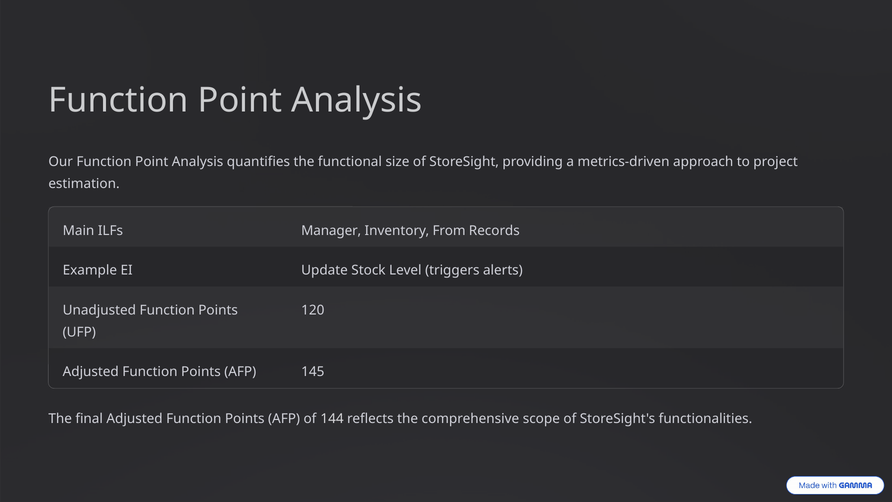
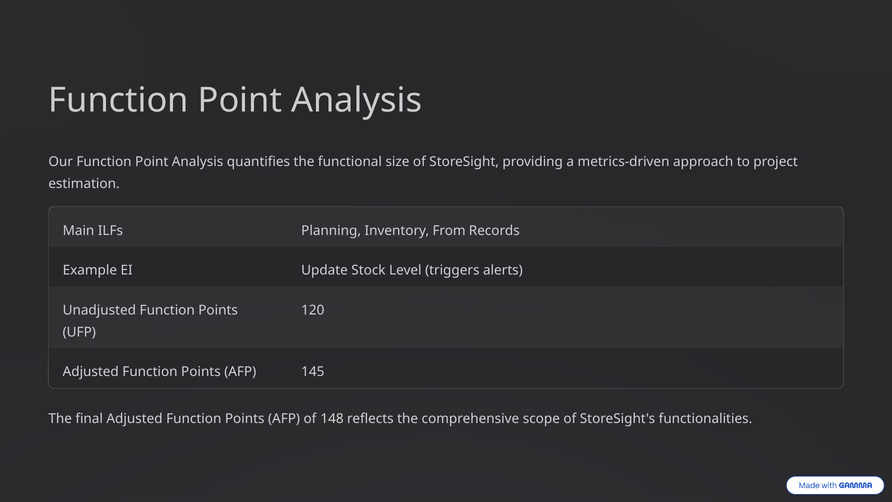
Manager: Manager -> Planning
144: 144 -> 148
